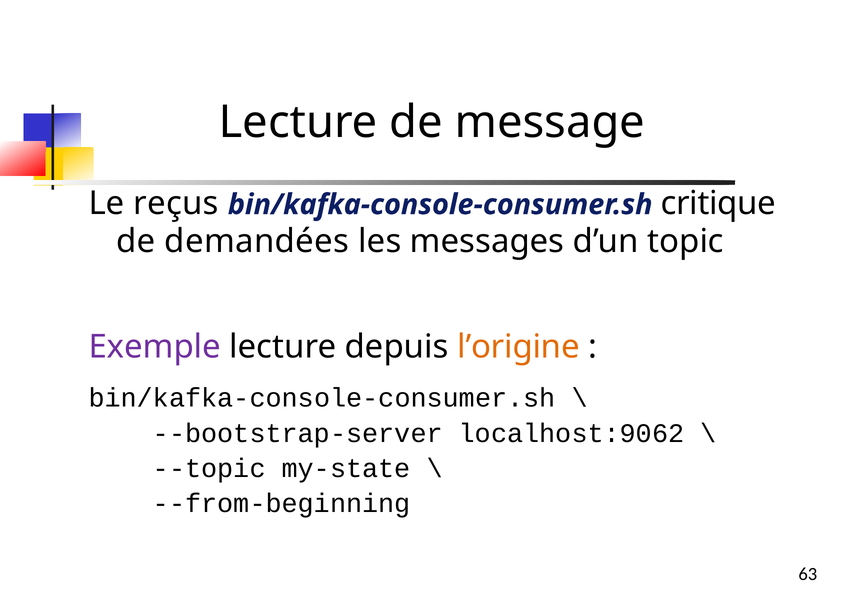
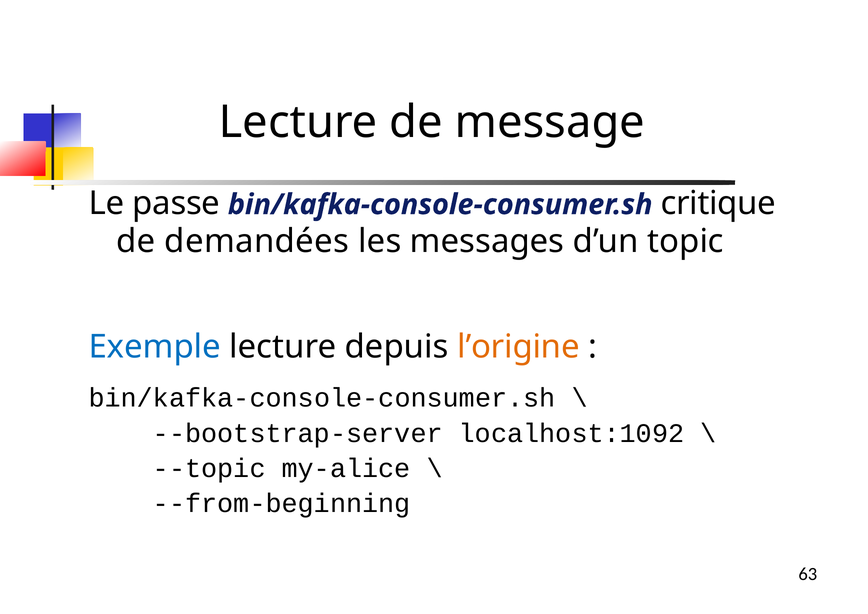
reçus: reçus -> passe
Exemple colour: purple -> blue
localhost:9062: localhost:9062 -> localhost:1092
my-state: my-state -> my-alice
